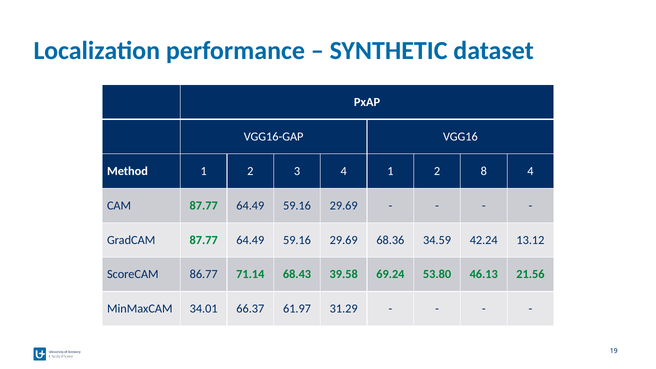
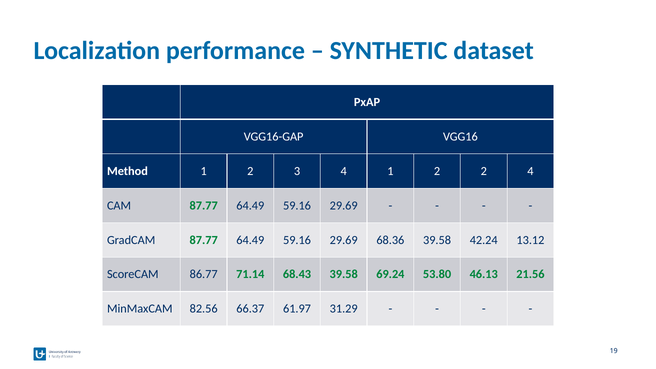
2 8: 8 -> 2
68.36 34.59: 34.59 -> 39.58
34.01: 34.01 -> 82.56
